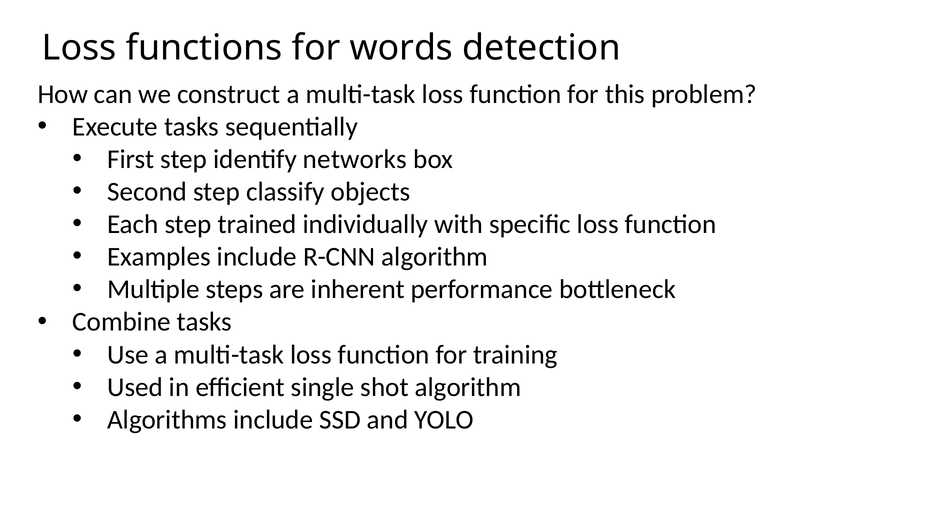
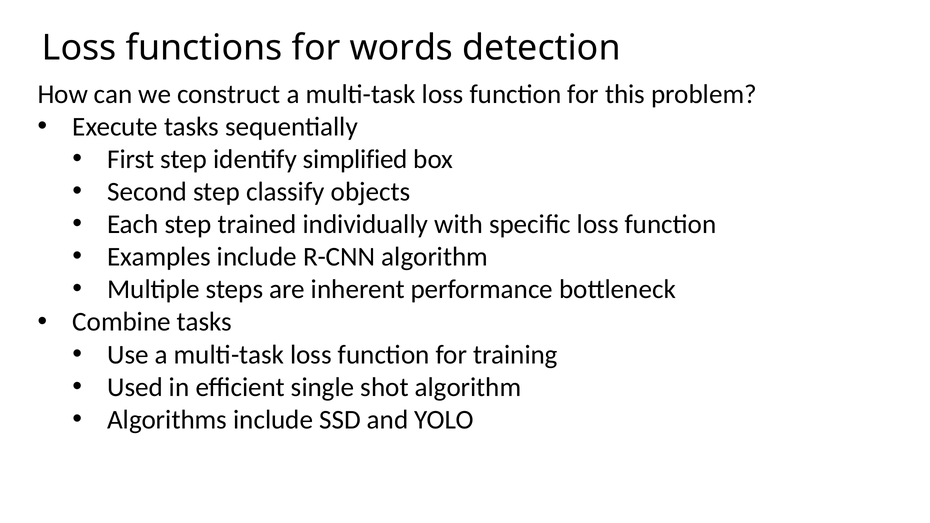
networks: networks -> simplified
